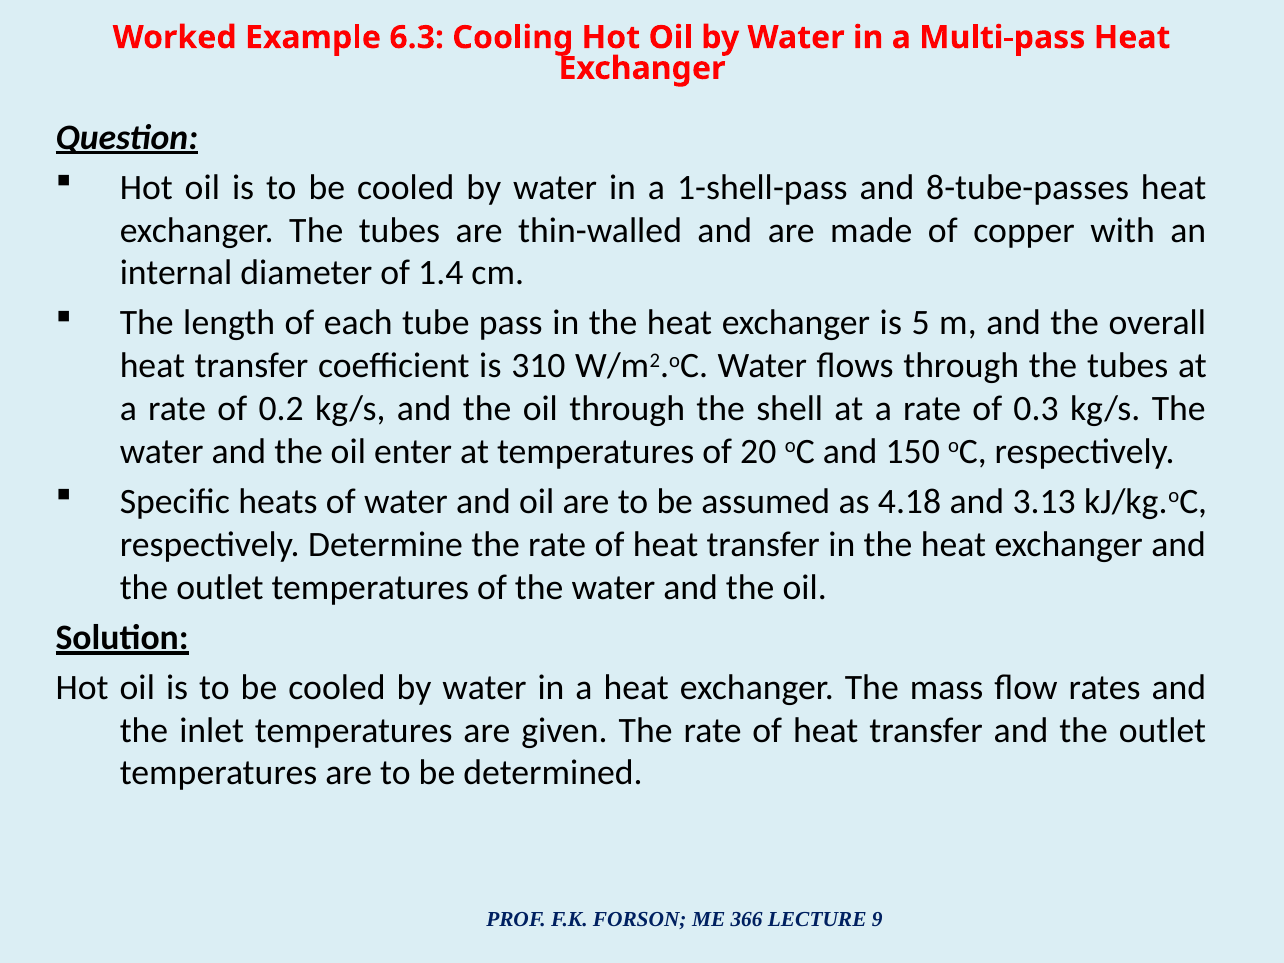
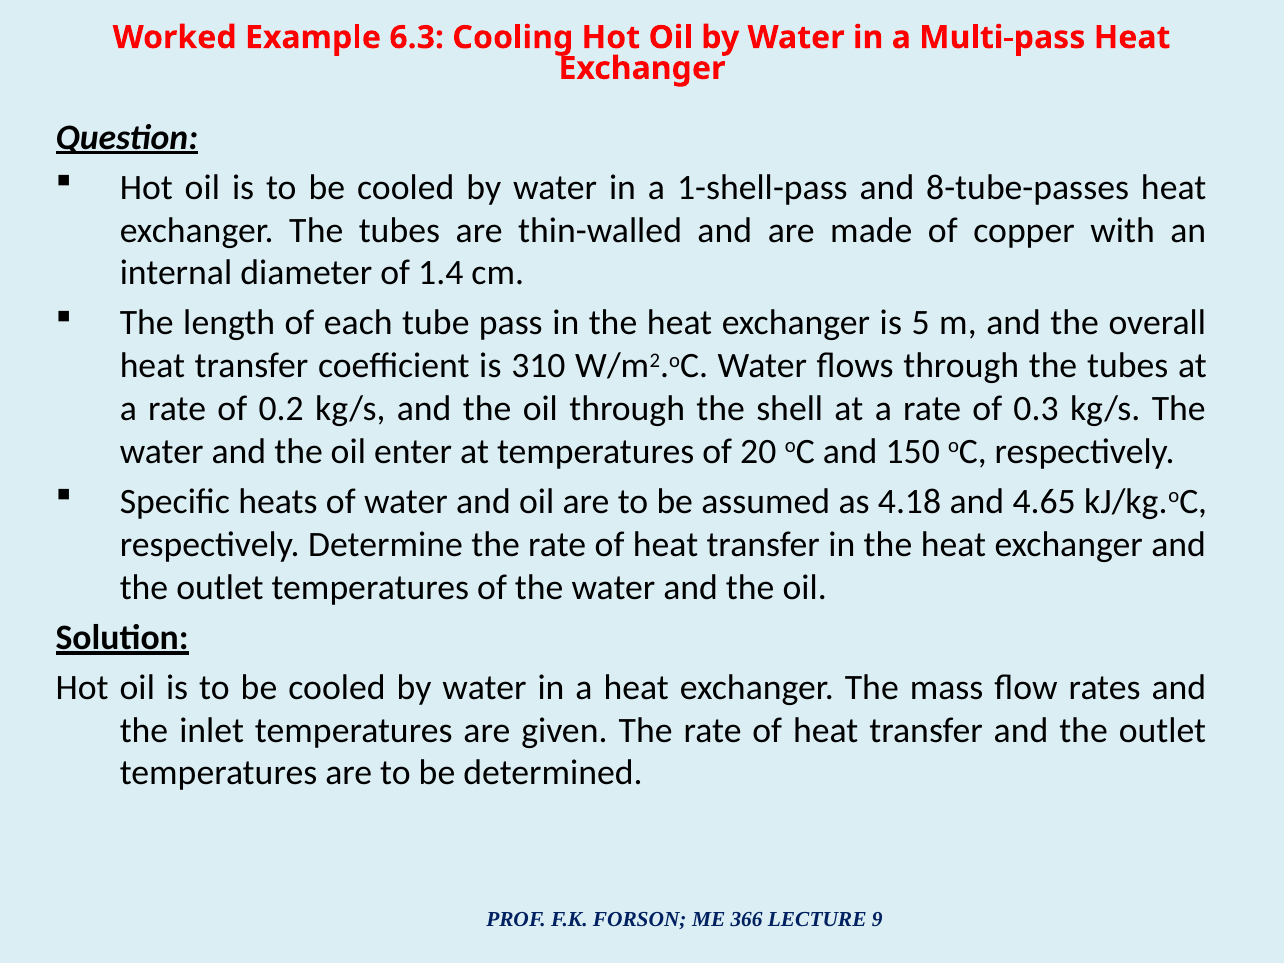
3.13: 3.13 -> 4.65
